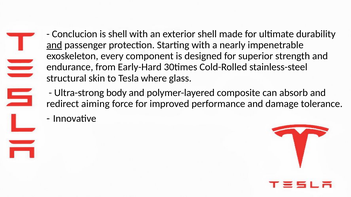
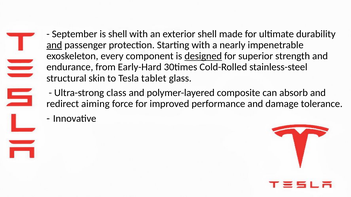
Conclucion: Conclucion -> September
designed underline: none -> present
where: where -> tablet
body: body -> class
